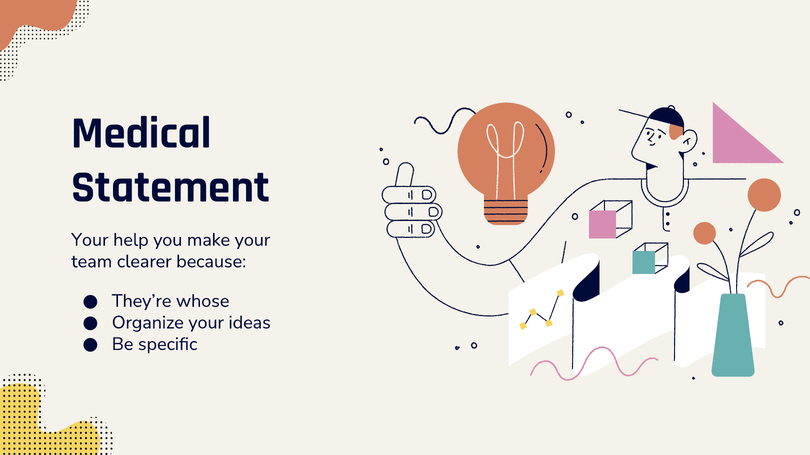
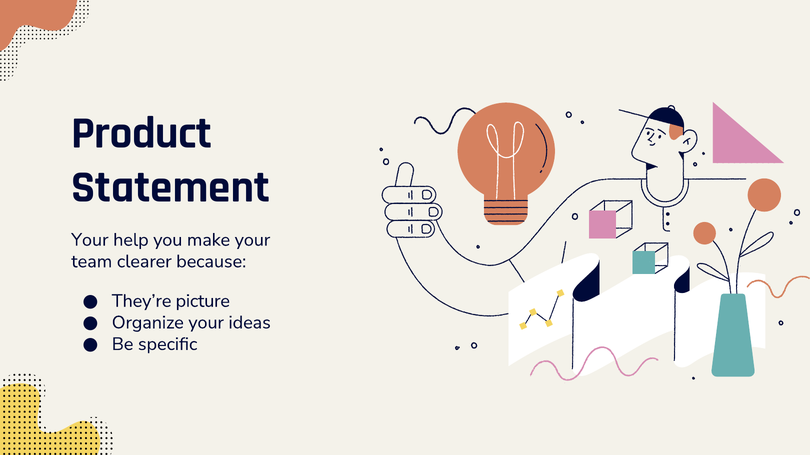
Medical: Medical -> Product
whose: whose -> picture
